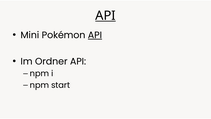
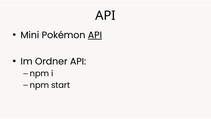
API at (105, 16) underline: present -> none
